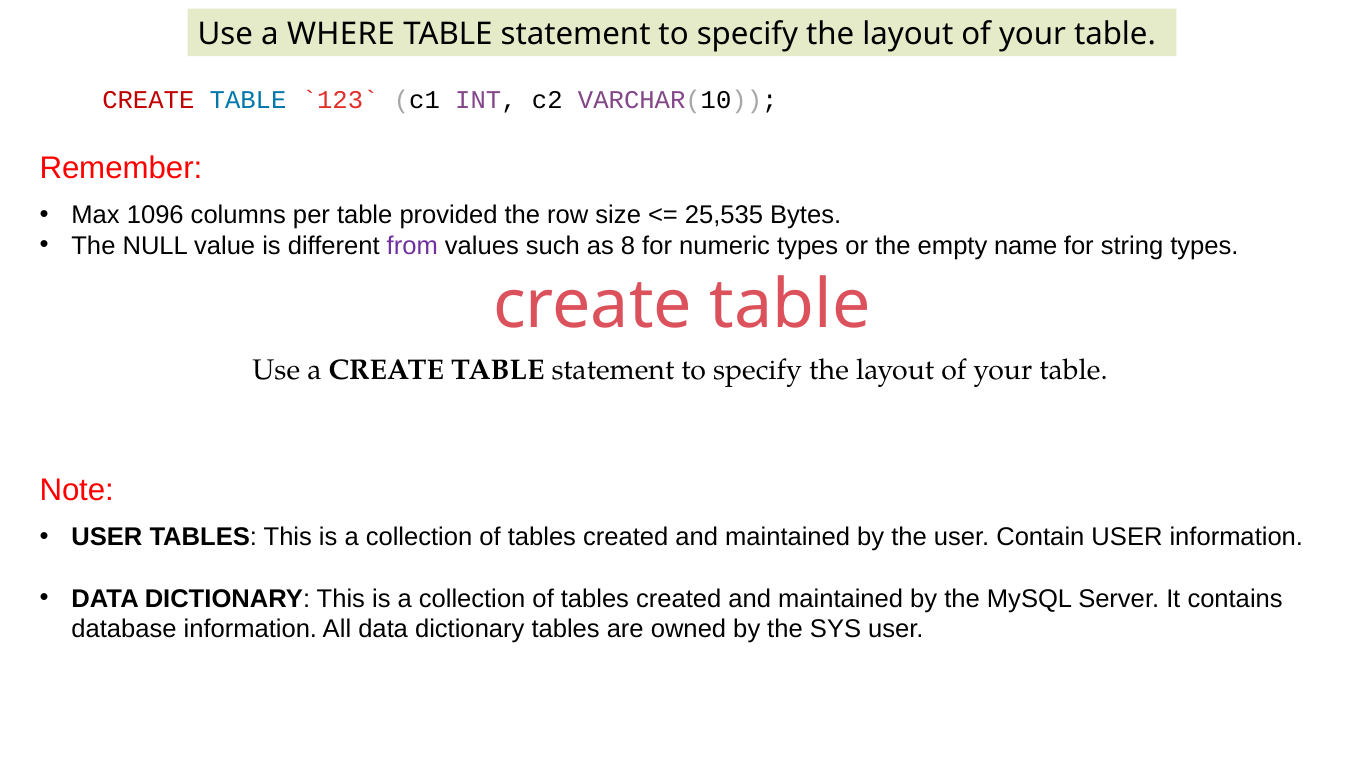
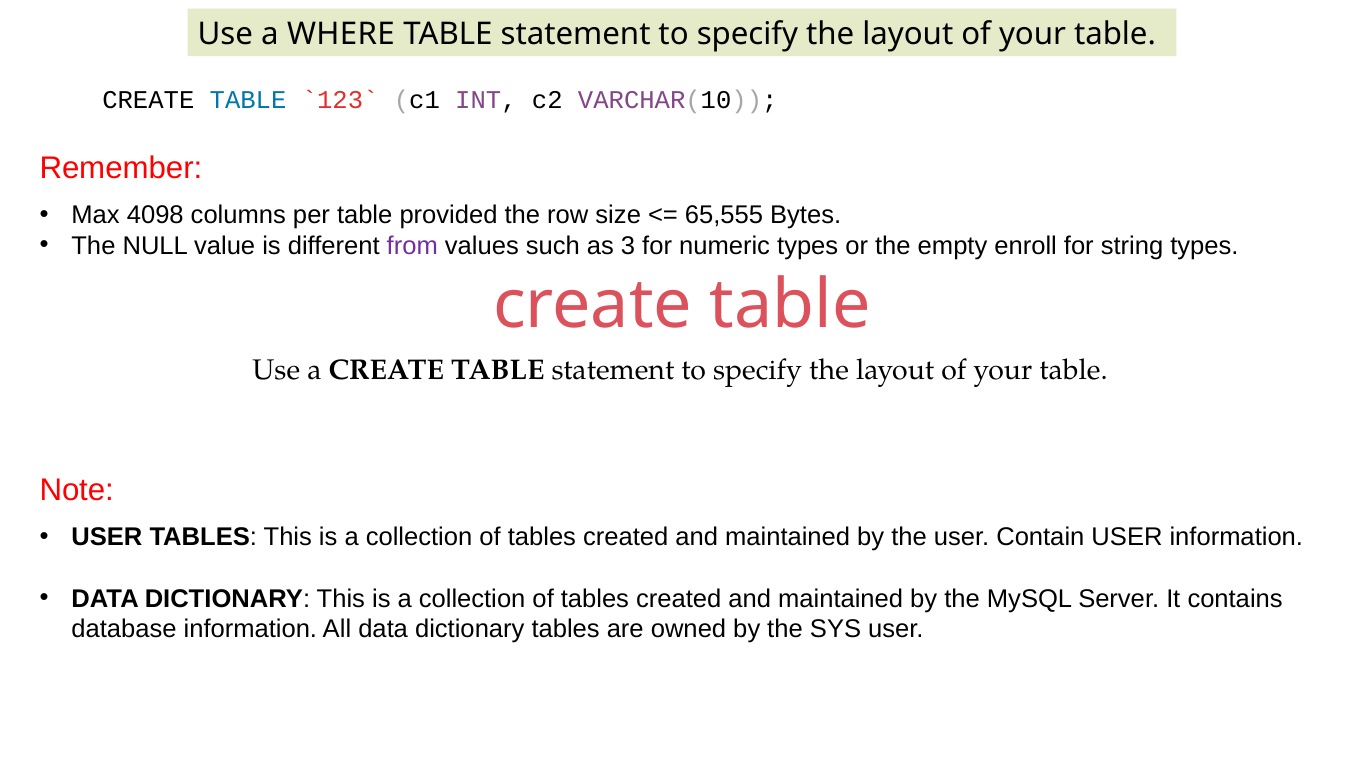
CREATE at (148, 100) colour: red -> black
1096: 1096 -> 4098
25,535: 25,535 -> 65,555
8: 8 -> 3
name: name -> enroll
